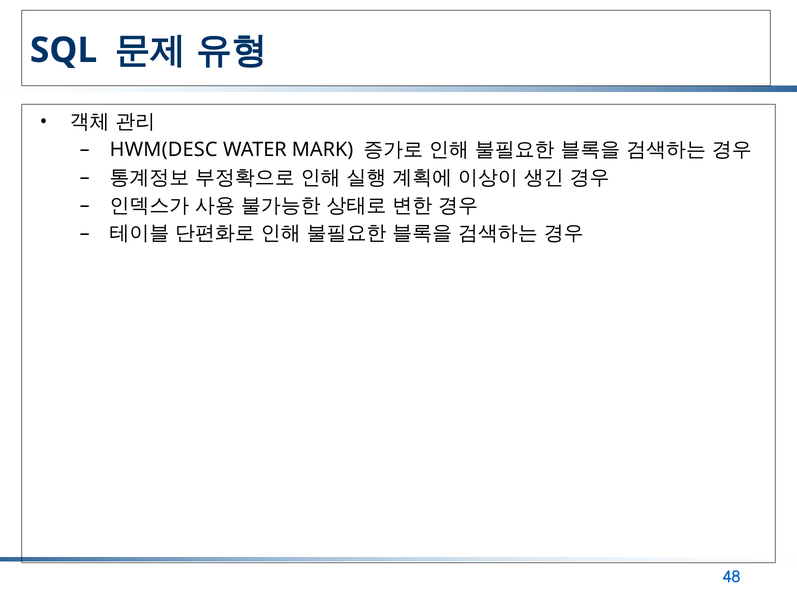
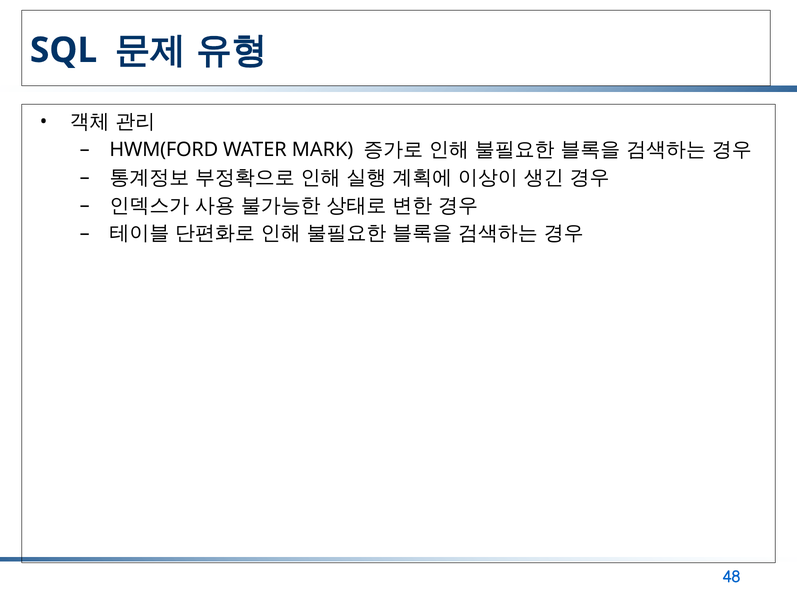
HWM(DESC: HWM(DESC -> HWM(FORD
